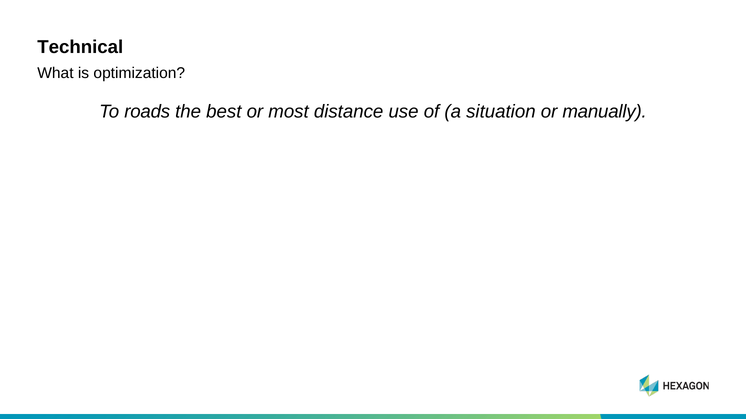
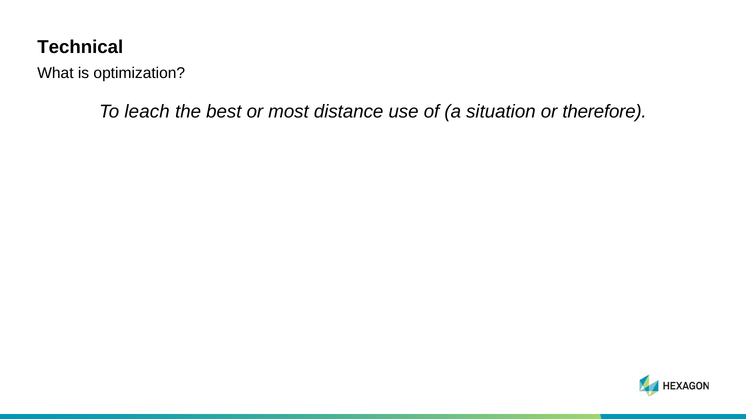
roads: roads -> leach
manually: manually -> therefore
